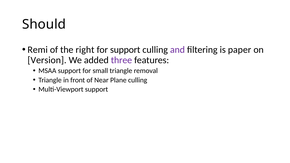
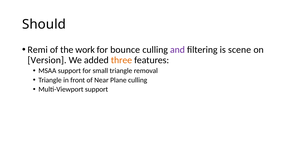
right: right -> work
for support: support -> bounce
paper: paper -> scene
three colour: purple -> orange
